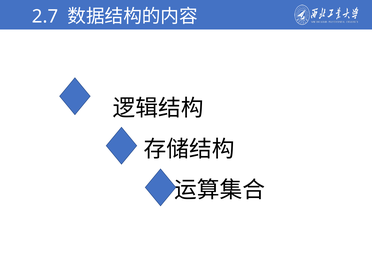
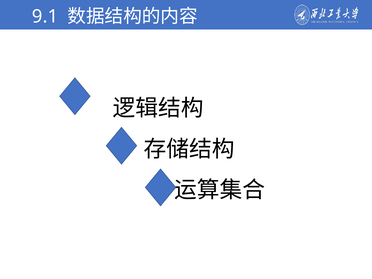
2.7: 2.7 -> 9.1
